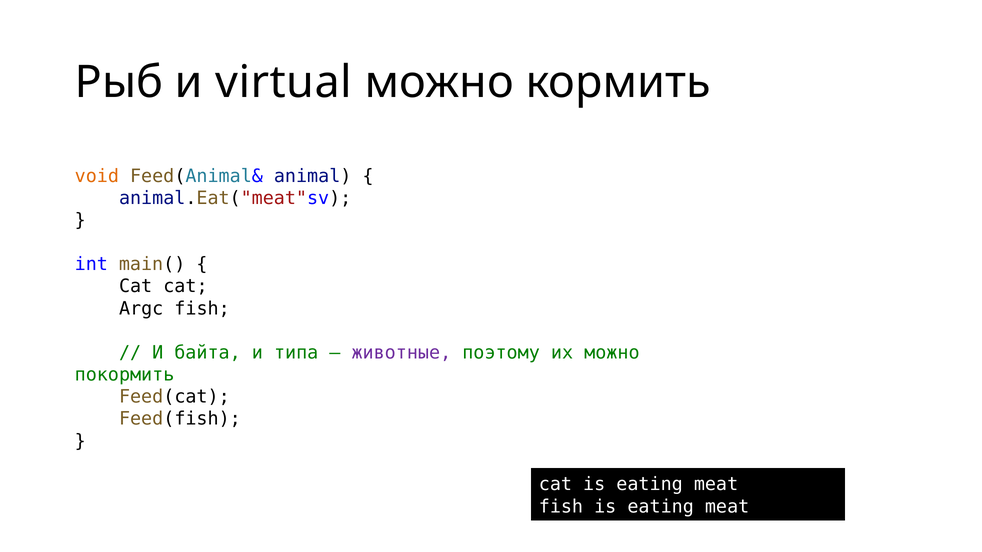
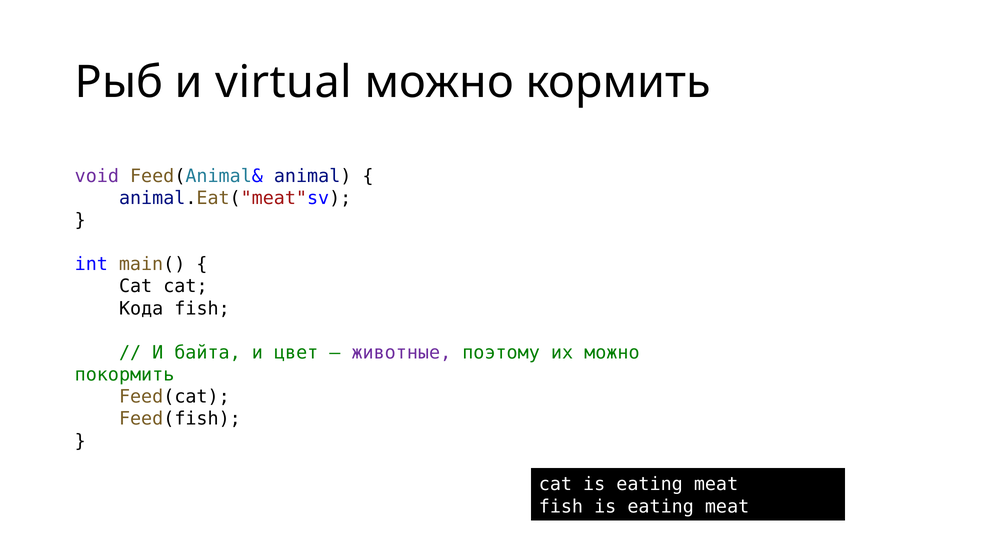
void colour: orange -> purple
Argc: Argc -> Кода
типа: типа -> цвет
